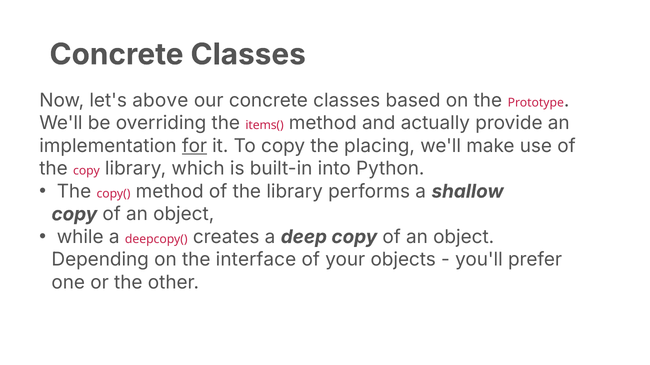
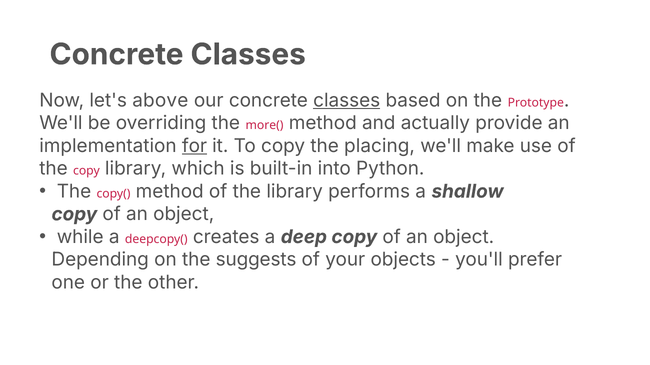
classes at (347, 101) underline: none -> present
items(: items( -> more(
interface: interface -> suggests
